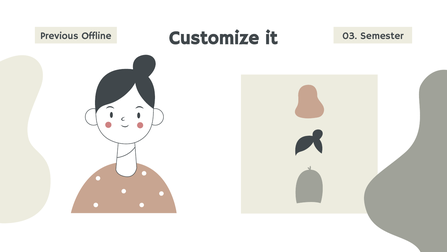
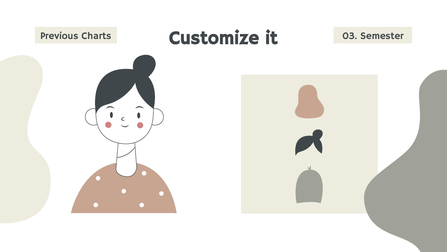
Offline: Offline -> Charts
